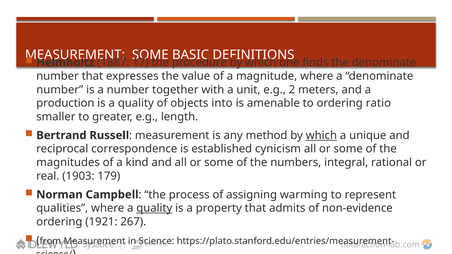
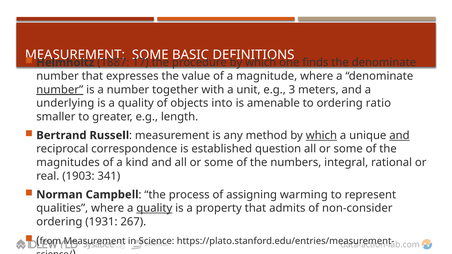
number at (60, 90) underline: none -> present
2: 2 -> 3
production: production -> underlying
and at (399, 135) underline: none -> present
cynicism: cynicism -> question
179: 179 -> 341
non-evidence: non-evidence -> non-consider
1921: 1921 -> 1931
